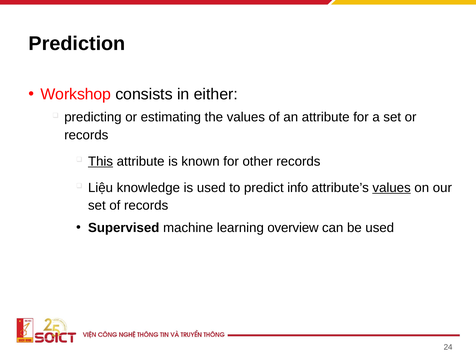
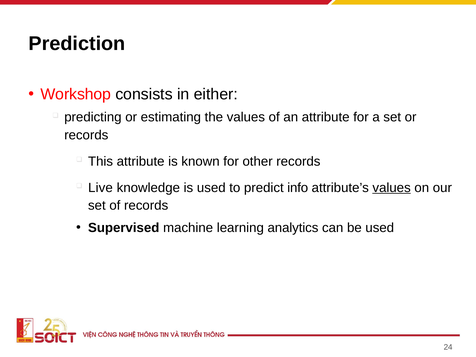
This underline: present -> none
Liệu: Liệu -> Live
overview: overview -> analytics
